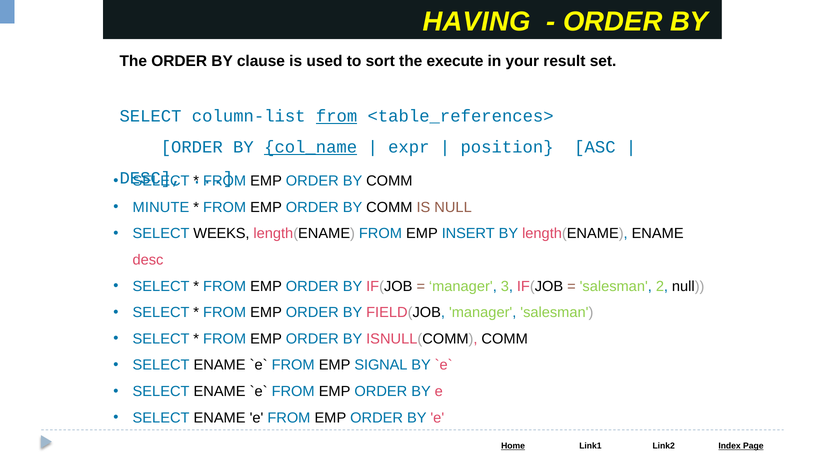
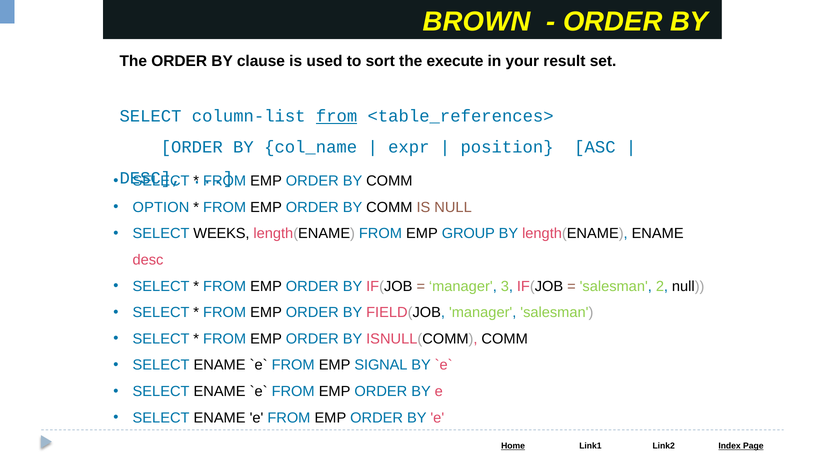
HAVING: HAVING -> BROWN
col_name underline: present -> none
MINUTE: MINUTE -> OPTION
INSERT: INSERT -> GROUP
